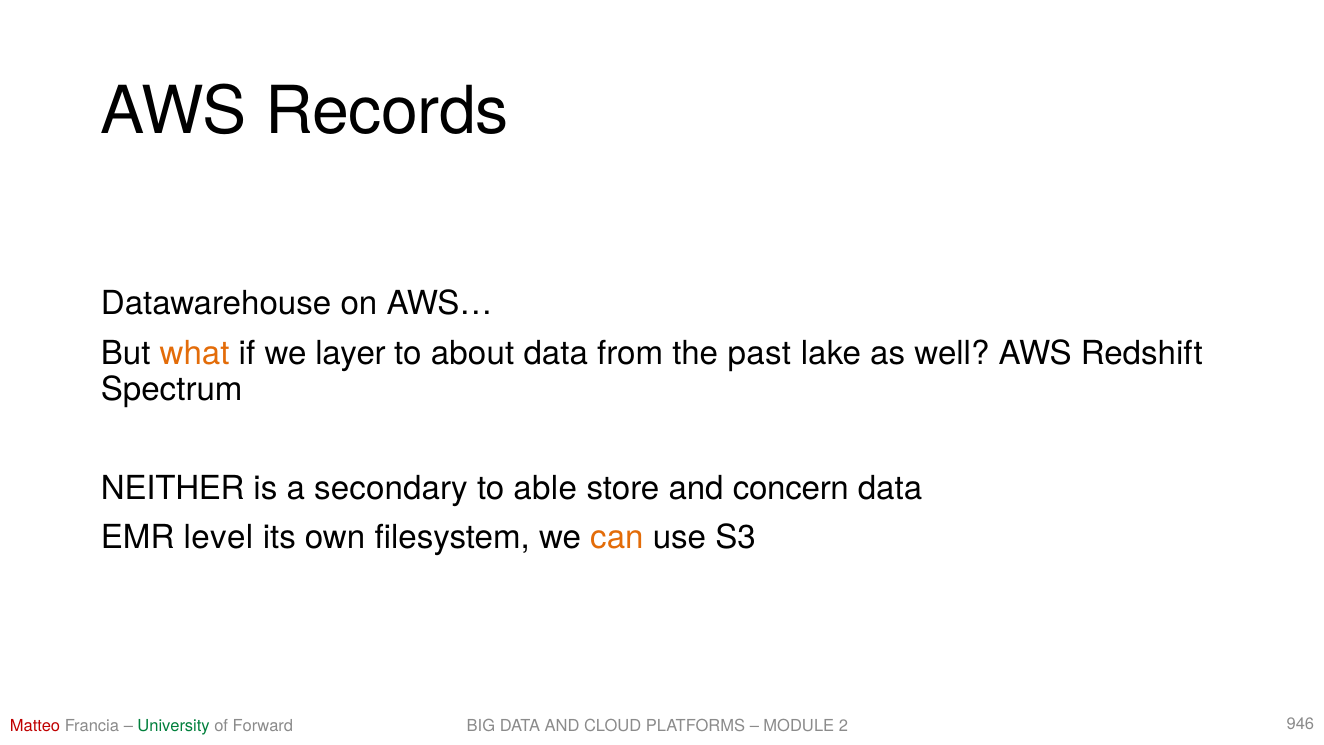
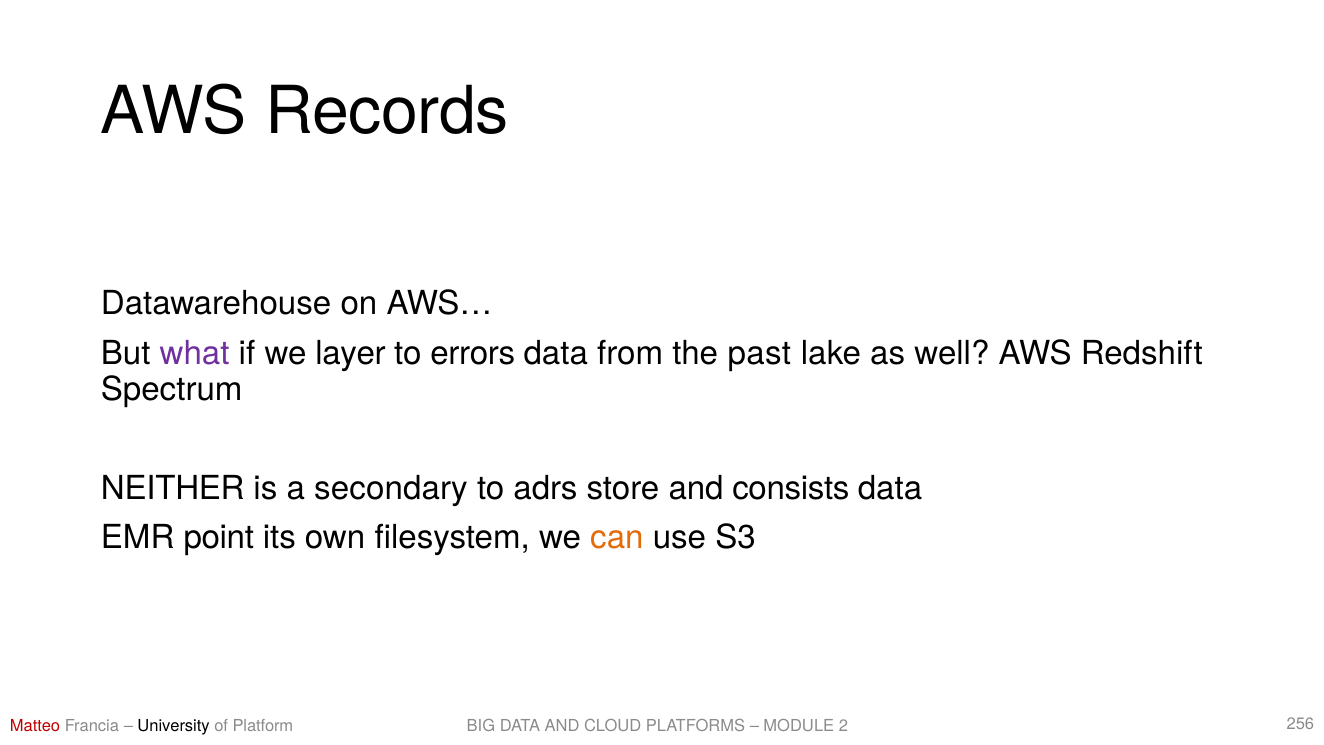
what colour: orange -> purple
about: about -> errors
able: able -> adrs
concern: concern -> consists
level: level -> point
University colour: green -> black
Forward: Forward -> Platform
946: 946 -> 256
